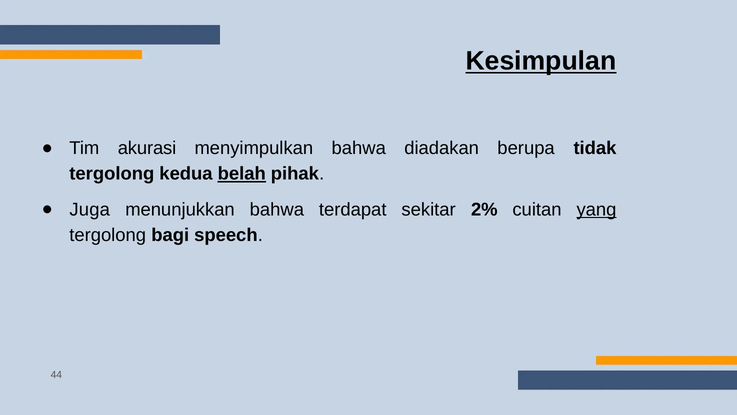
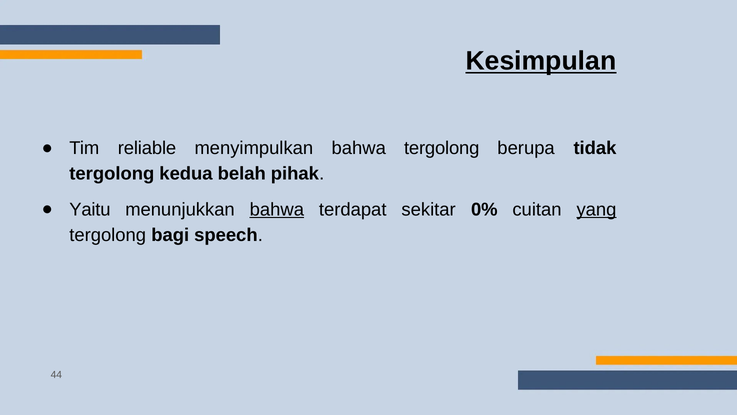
akurasi: akurasi -> reliable
bahwa diadakan: diadakan -> tergolong
belah underline: present -> none
Juga: Juga -> Yaitu
bahwa at (277, 209) underline: none -> present
2%: 2% -> 0%
